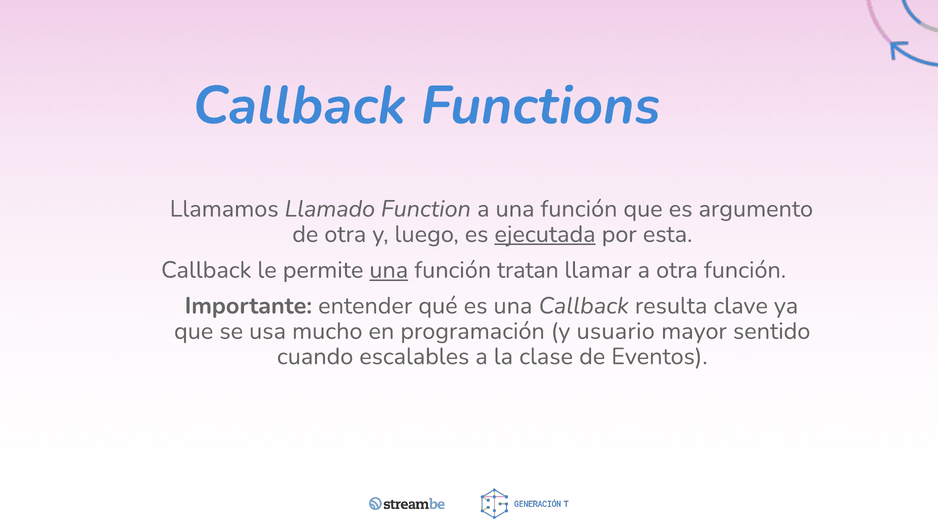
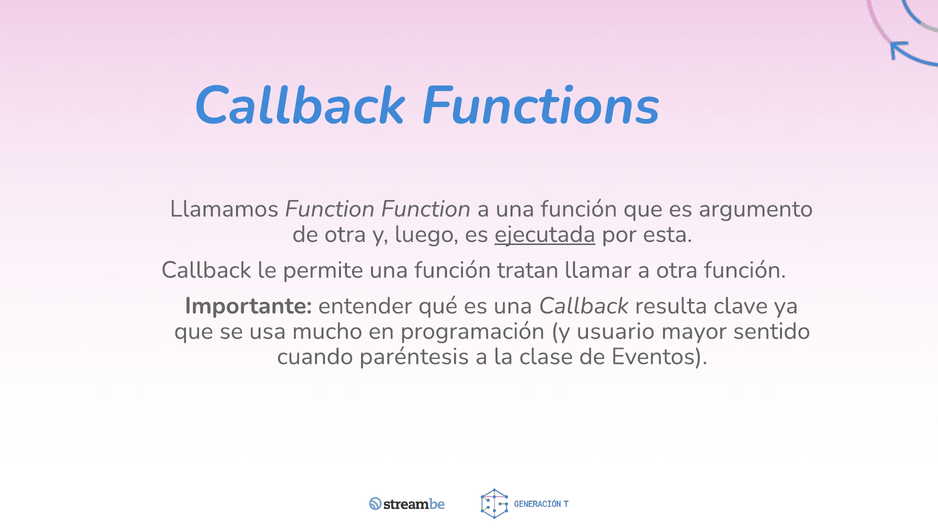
Llamamos Llamado: Llamado -> Function
una at (389, 270) underline: present -> none
escalables: escalables -> paréntesis
